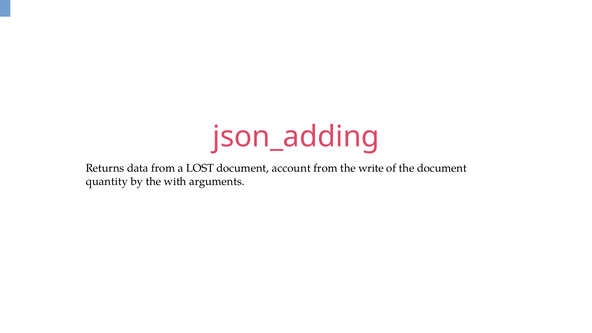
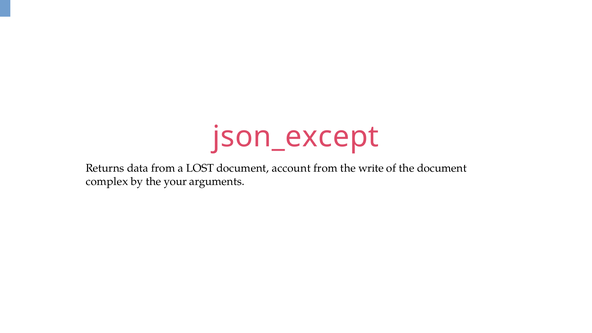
json_adding: json_adding -> json_except
quantity: quantity -> complex
with: with -> your
